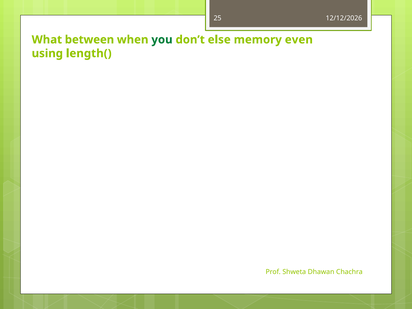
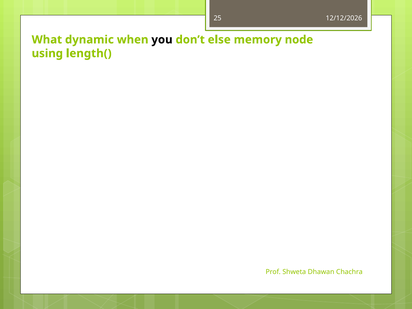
between: between -> dynamic
you colour: green -> black
even: even -> node
